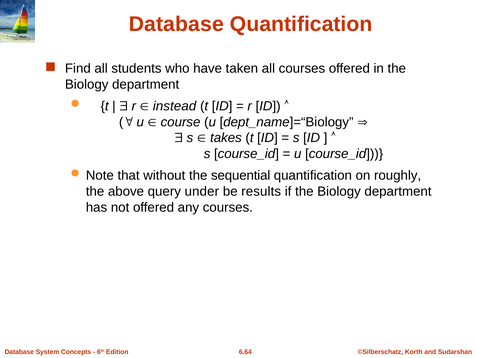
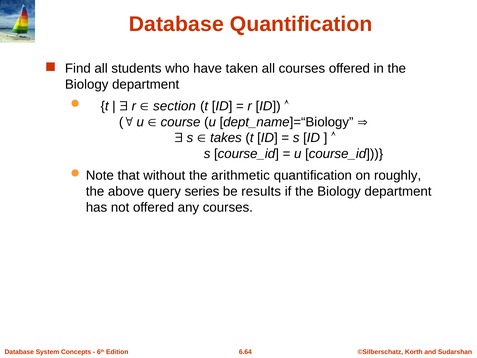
instead: instead -> section
sequential: sequential -> arithmetic
under: under -> series
